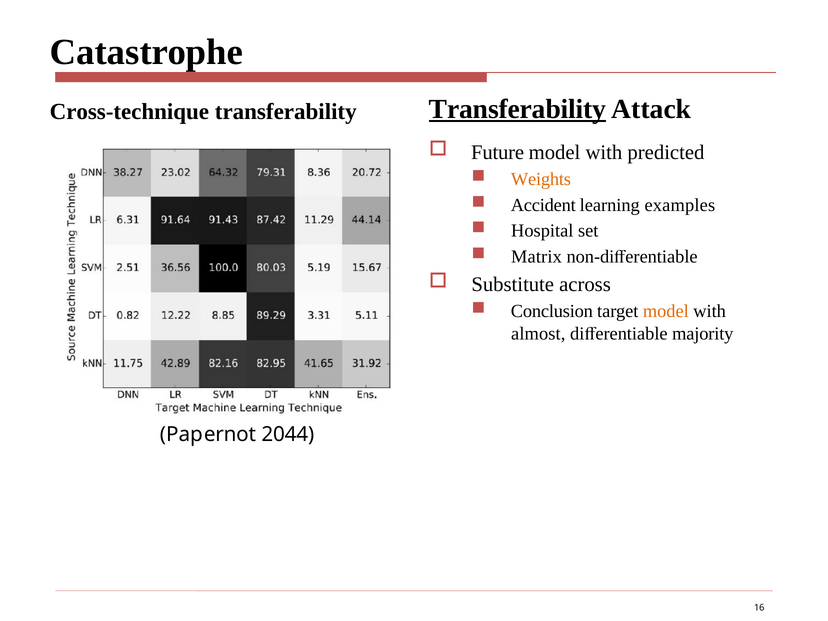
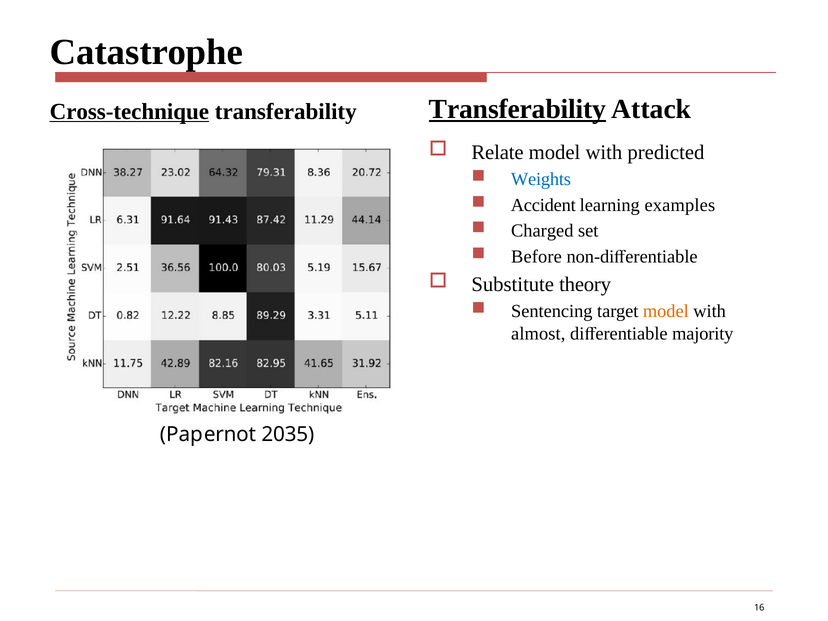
Cross-technique underline: none -> present
Future: Future -> Relate
Weights colour: orange -> blue
Hospital: Hospital -> Charged
Matrix: Matrix -> Before
across: across -> theory
Conclusion: Conclusion -> Sentencing
2044: 2044 -> 2035
